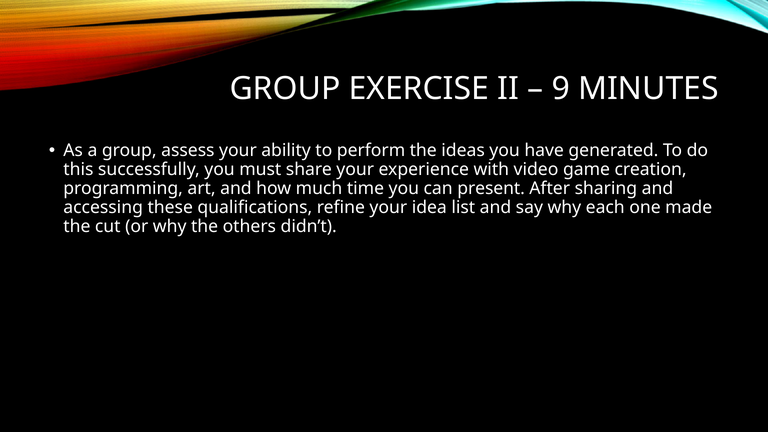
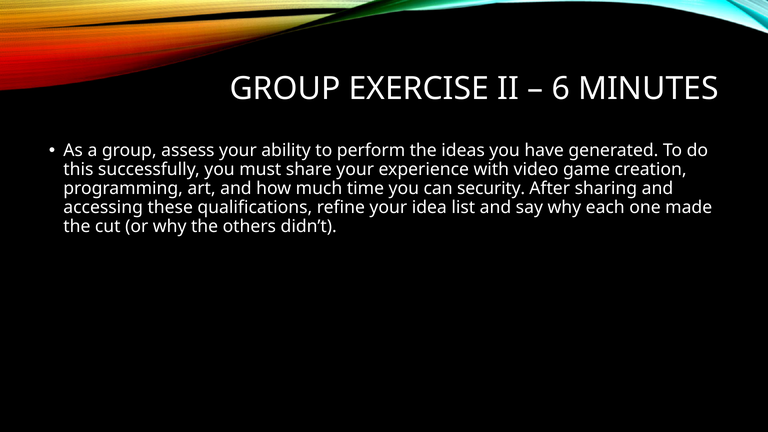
9: 9 -> 6
present: present -> security
